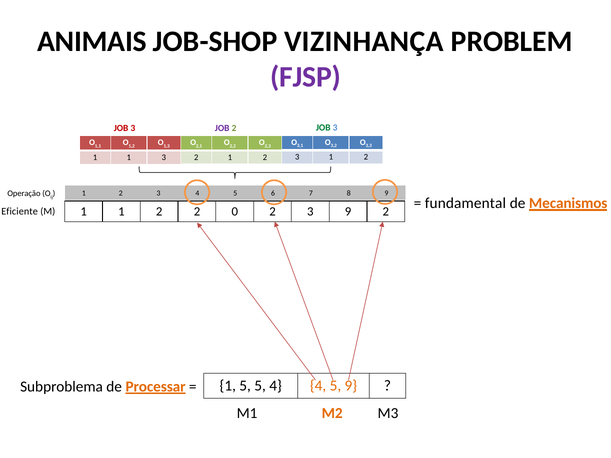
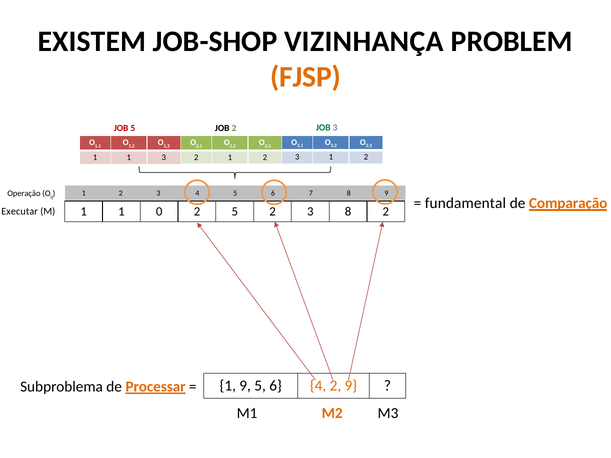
ANIMAIS: ANIMAIS -> EXISTEM
FJSP colour: purple -> orange
3 at (133, 128): 3 -> 5
JOB at (222, 128) colour: purple -> black
1 1 2: 2 -> 0
2 0: 0 -> 5
3 9: 9 -> 8
Eficiente: Eficiente -> Executar
Mecanismos: Mecanismos -> Comparação
1 5: 5 -> 9
4 at (276, 386): 4 -> 6
5 at (335, 386): 5 -> 2
